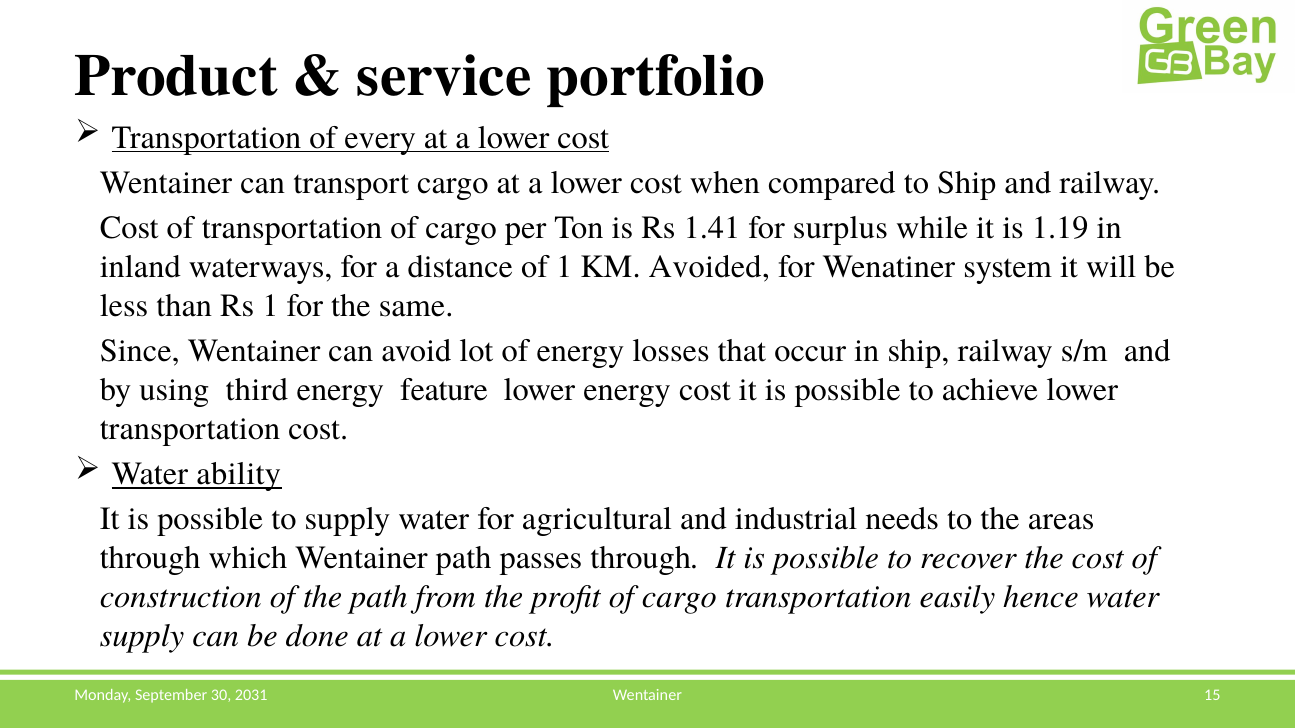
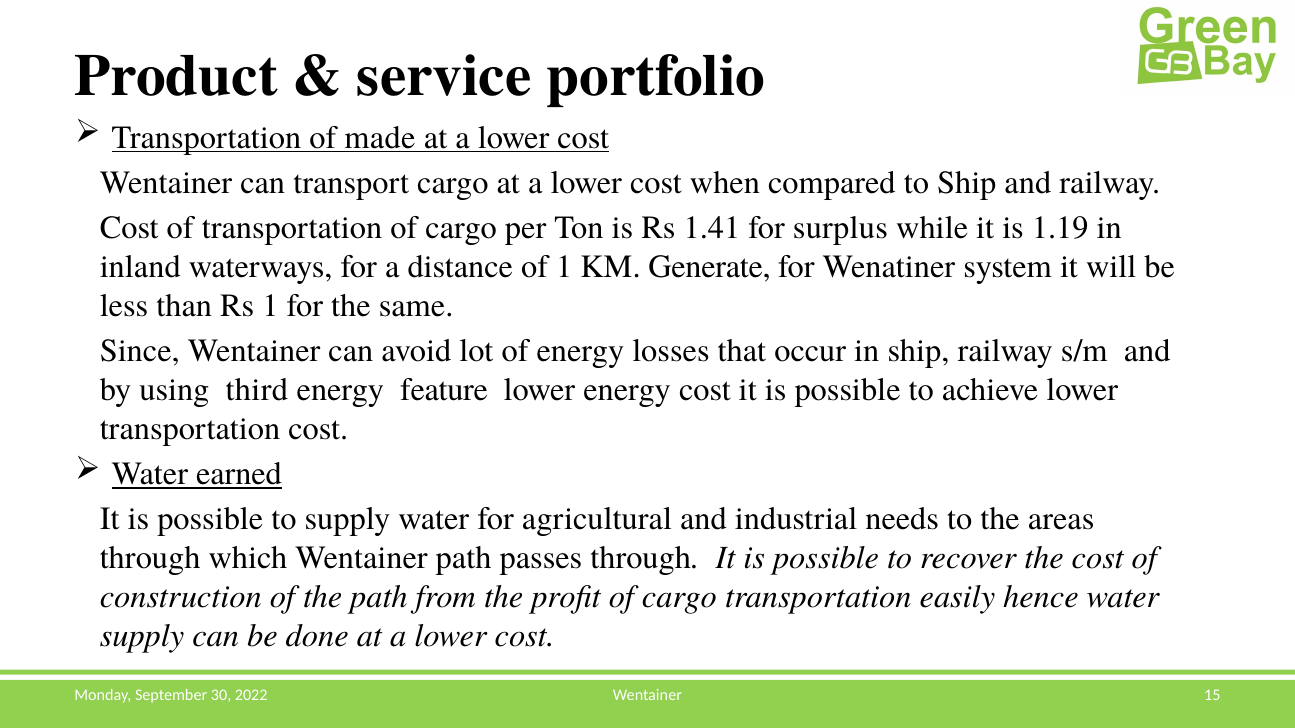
every: every -> made
Avoided: Avoided -> Generate
ability: ability -> earned
2031: 2031 -> 2022
